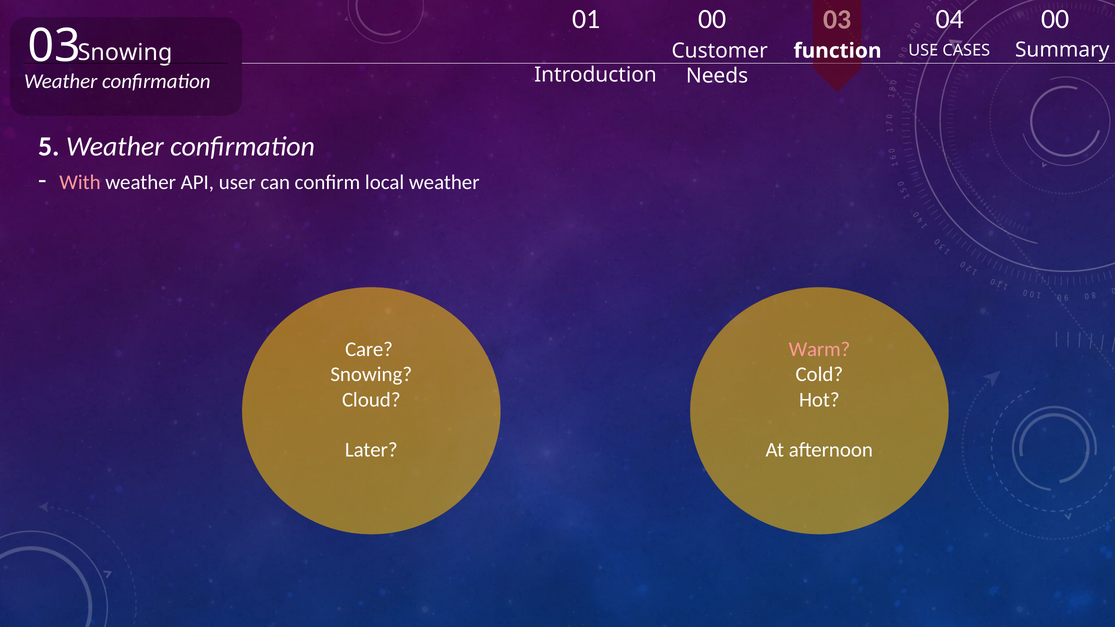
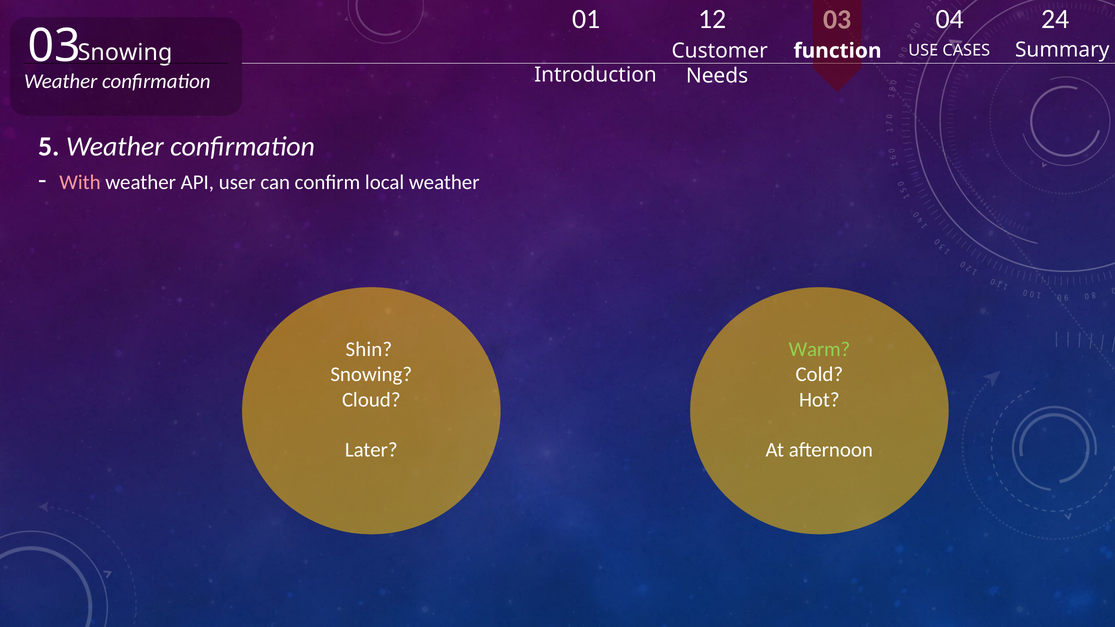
01 00: 00 -> 12
04 00: 00 -> 24
Care: Care -> Shin
Warm colour: pink -> light green
